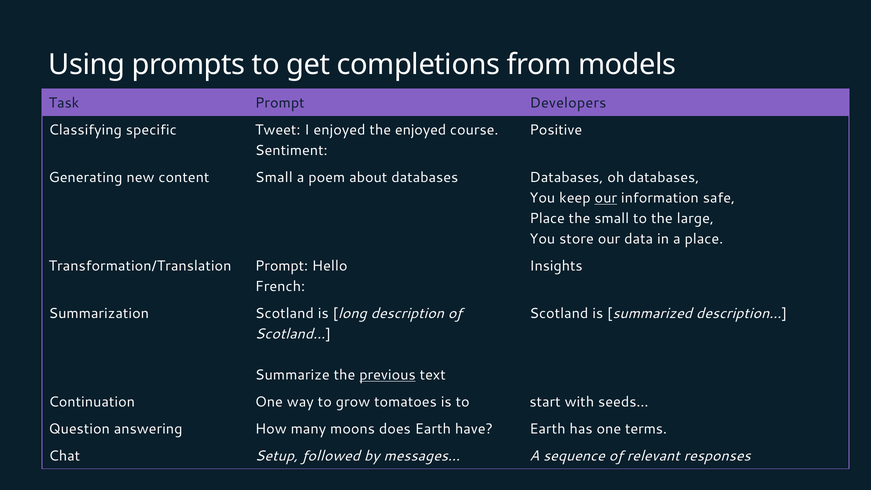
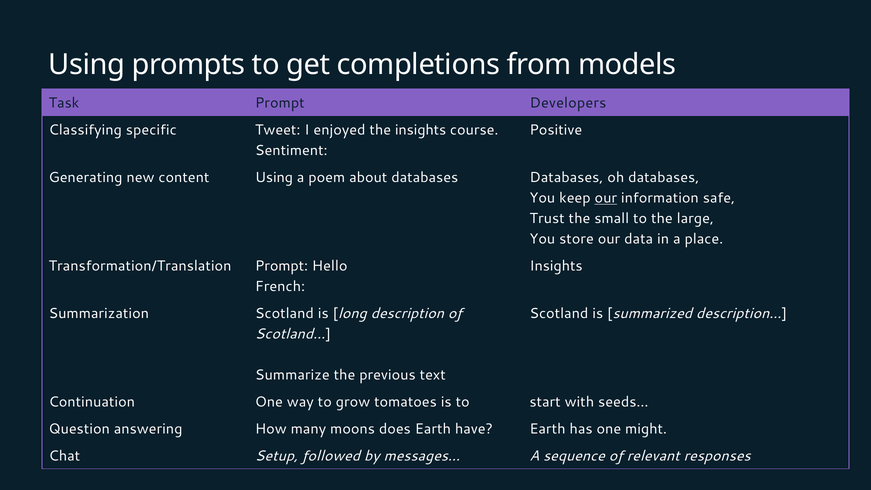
the enjoyed: enjoyed -> insights
content Small: Small -> Using
Place at (547, 218): Place -> Trust
previous underline: present -> none
terms: terms -> might
